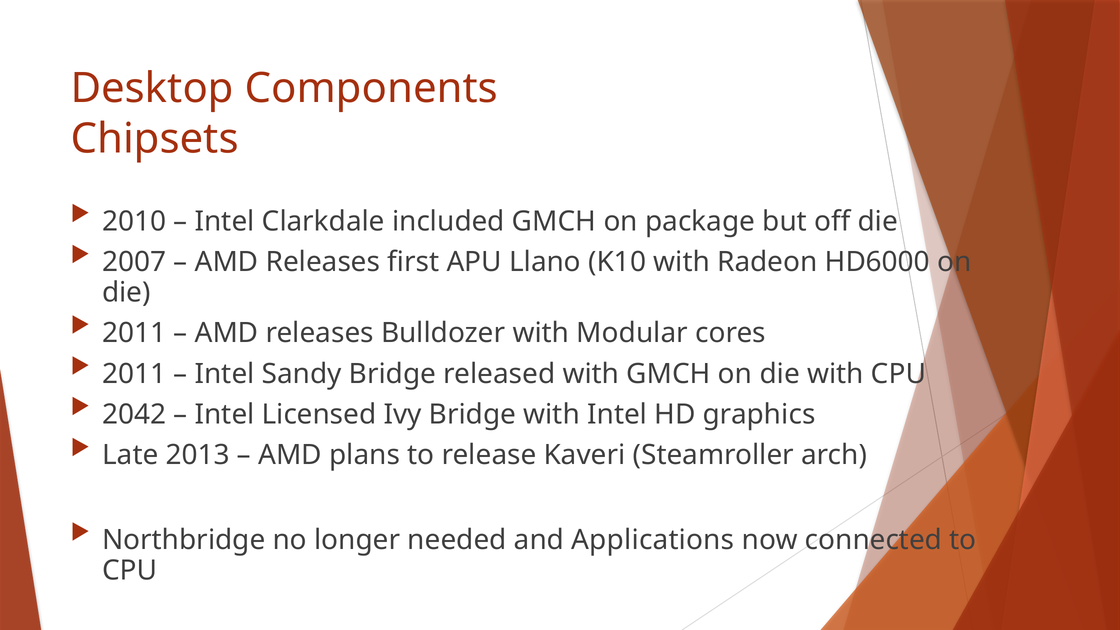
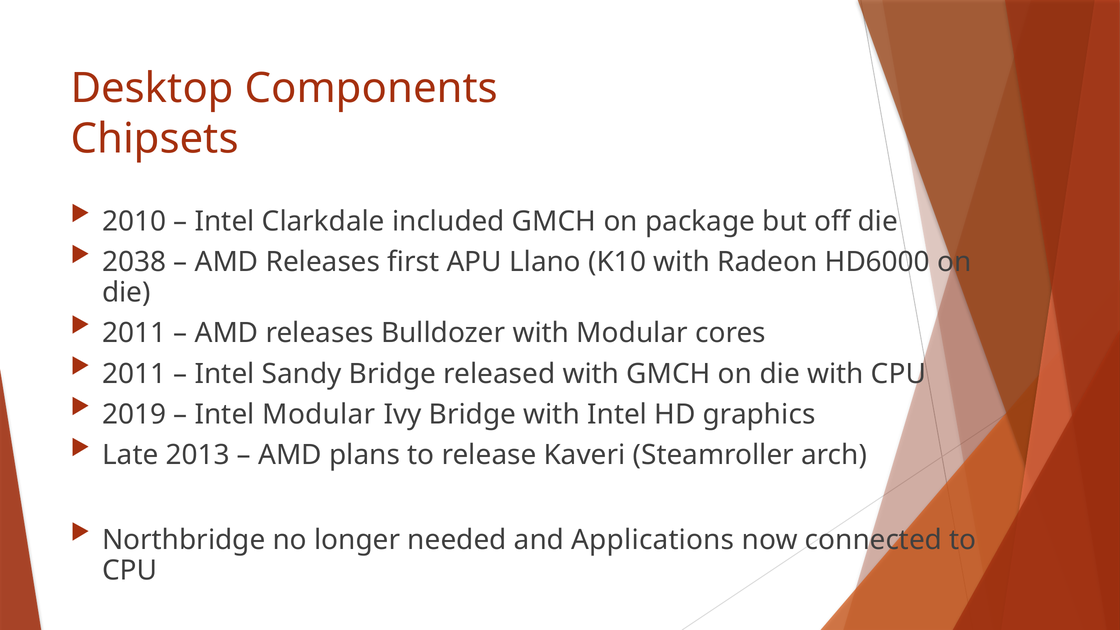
2007: 2007 -> 2038
2042: 2042 -> 2019
Intel Licensed: Licensed -> Modular
